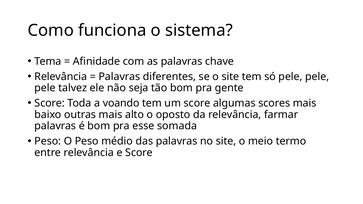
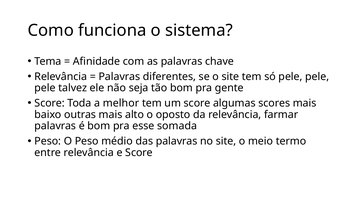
voando: voando -> melhor
